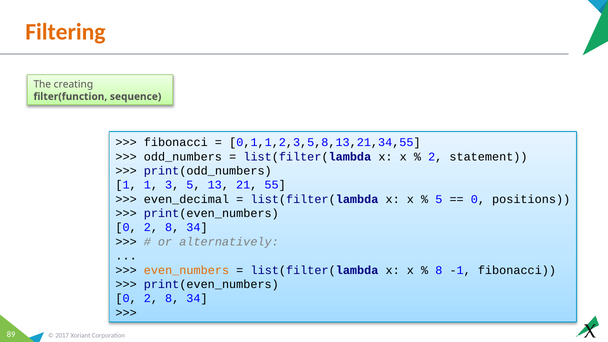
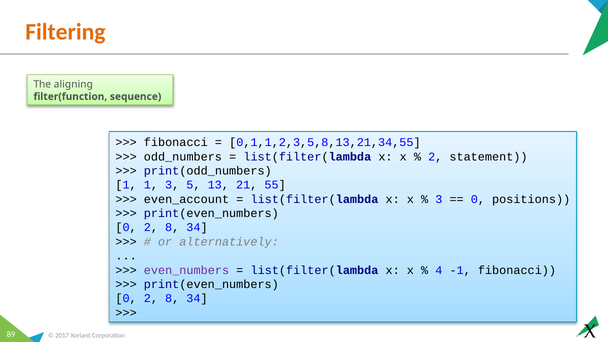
creating: creating -> aligning
even_decimal: even_decimal -> even_account
5 at (439, 199): 5 -> 3
even_numbers colour: orange -> purple
8 at (439, 270): 8 -> 4
